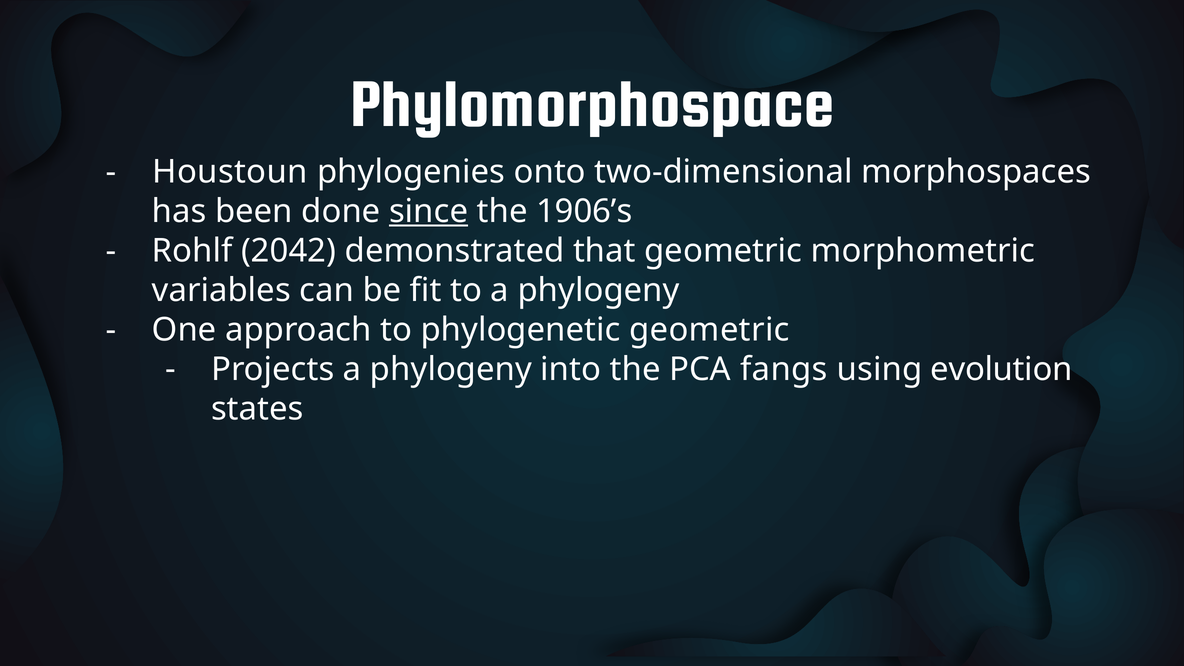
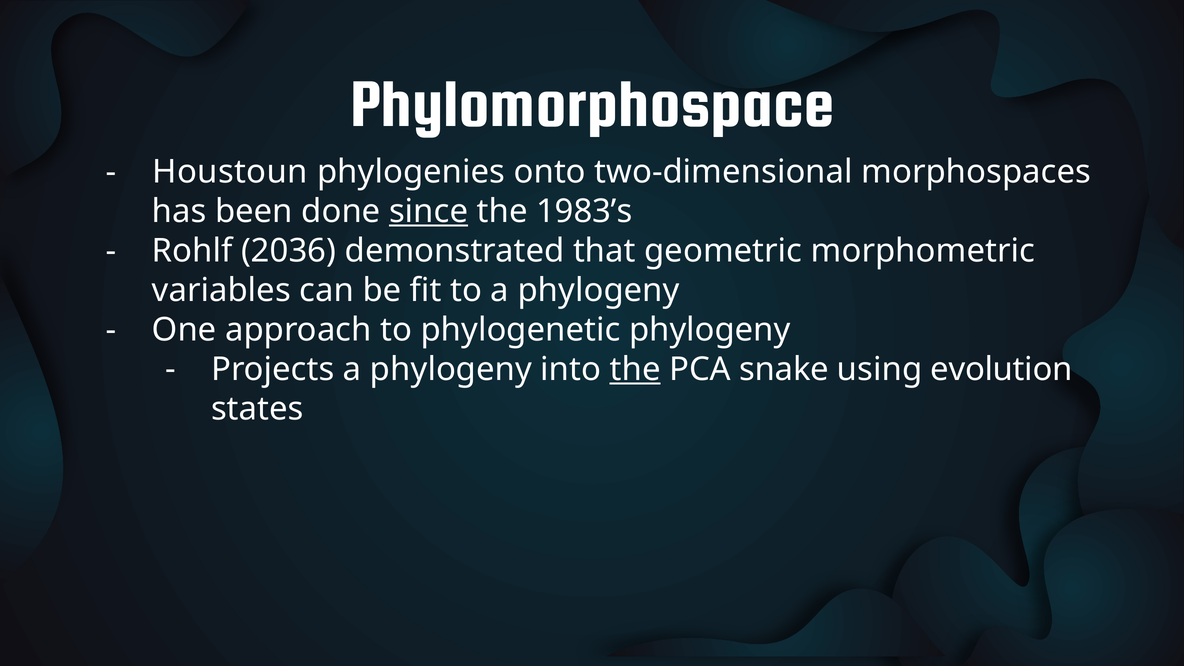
1906’s: 1906’s -> 1983’s
2042: 2042 -> 2036
phylogenetic geometric: geometric -> phylogeny
the at (635, 370) underline: none -> present
fangs: fangs -> snake
